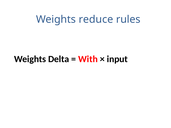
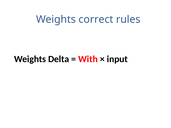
reduce: reduce -> correct
